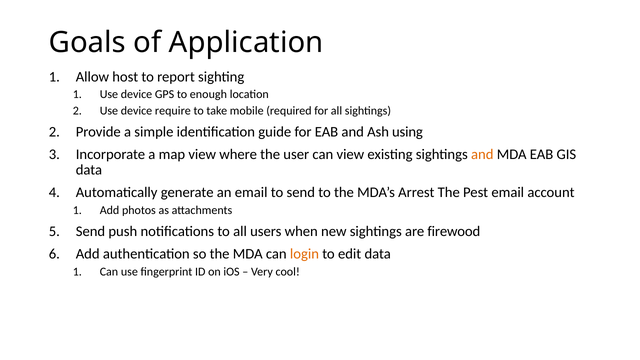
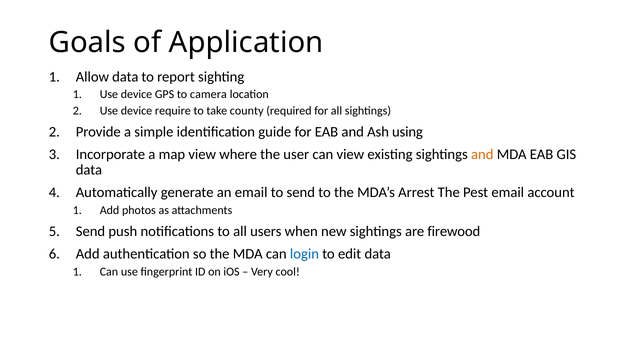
Allow host: host -> data
enough: enough -> camera
mobile: mobile -> county
login colour: orange -> blue
